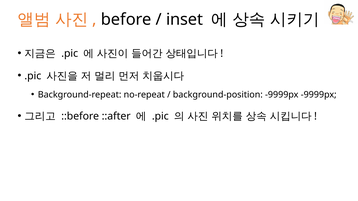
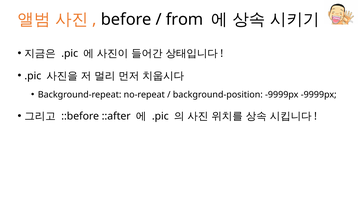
inset: inset -> from
